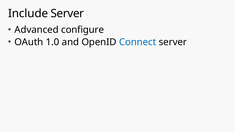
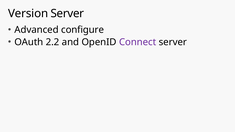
Include: Include -> Version
1.0: 1.0 -> 2.2
Connect colour: blue -> purple
